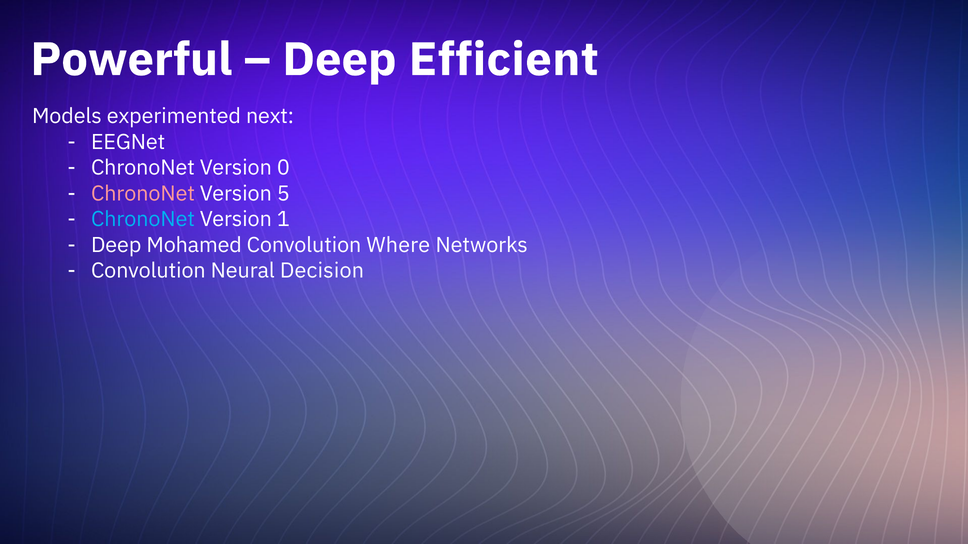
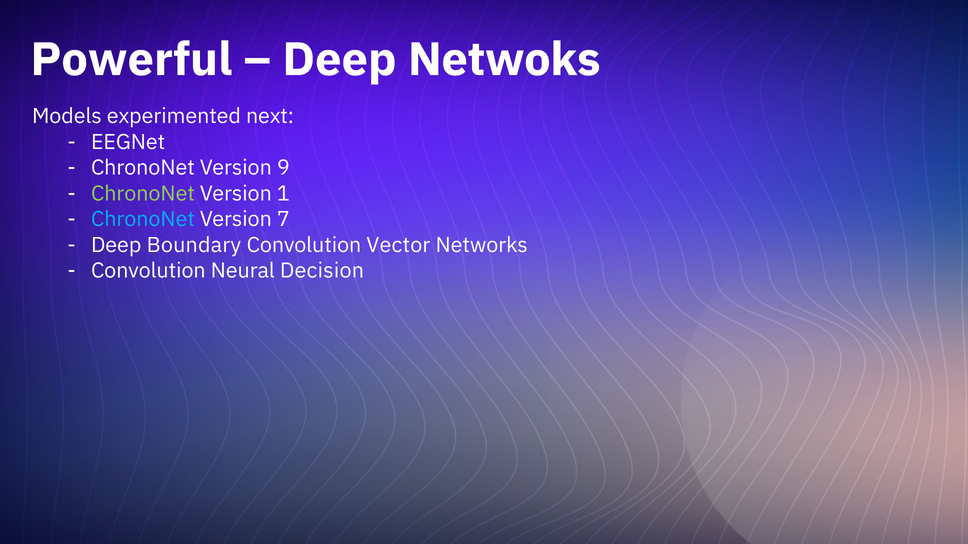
Efficient: Efficient -> Netwoks
0: 0 -> 9
ChronoNet at (143, 194) colour: pink -> light green
5: 5 -> 1
1: 1 -> 7
Mohamed: Mohamed -> Boundary
Where: Where -> Vector
